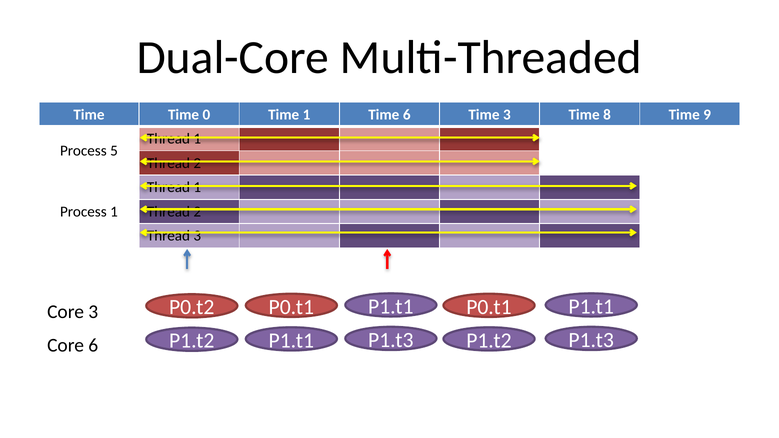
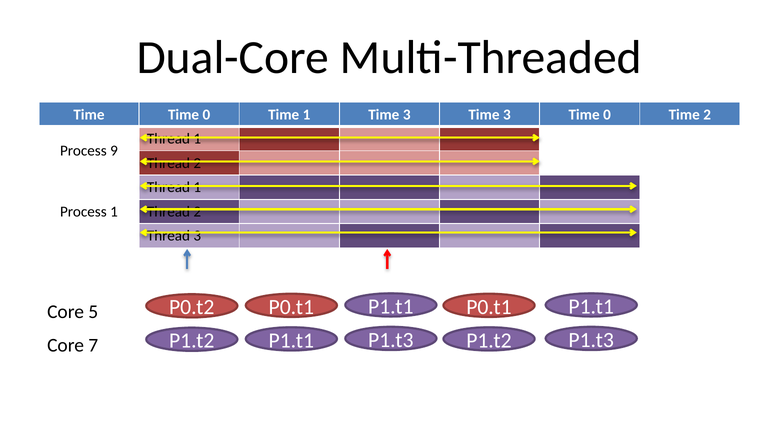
1 Time 6: 6 -> 3
3 Time 8: 8 -> 0
Time 9: 9 -> 2
5: 5 -> 9
Core 3: 3 -> 5
Core 6: 6 -> 7
